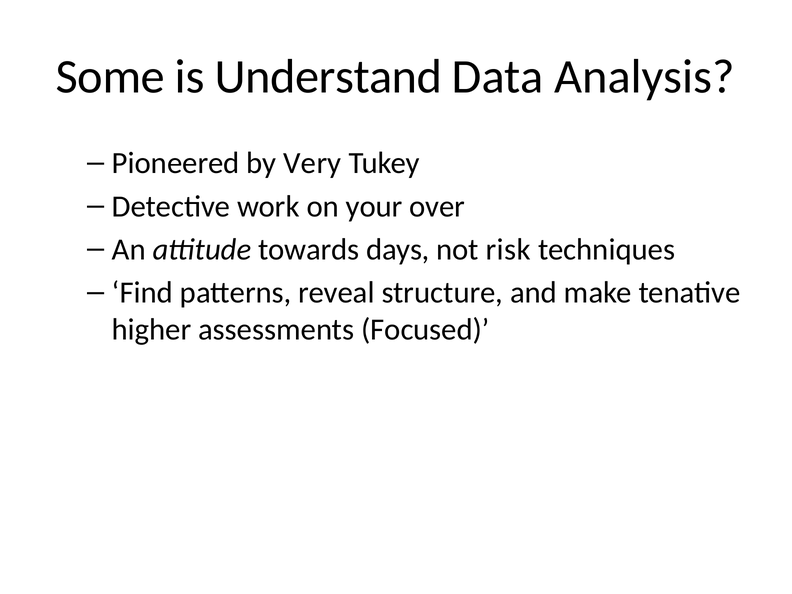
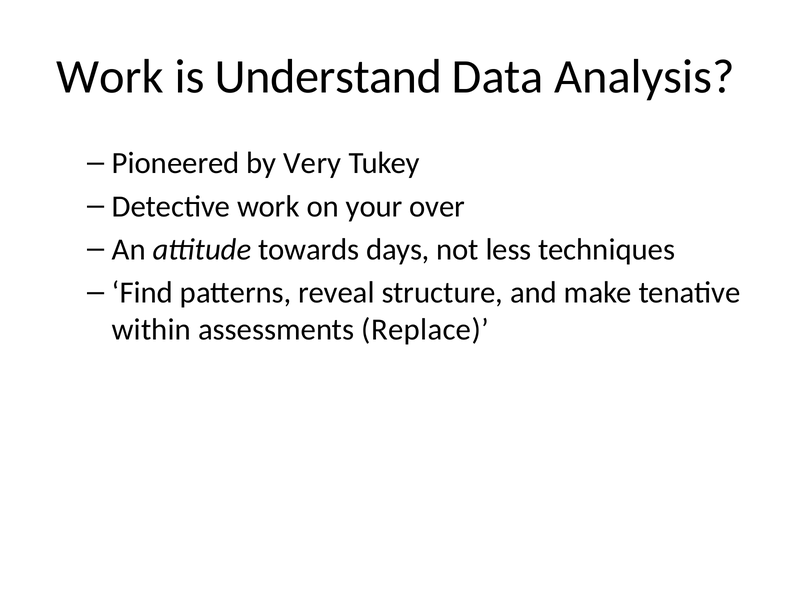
Some at (110, 77): Some -> Work
risk: risk -> less
higher: higher -> within
Focused: Focused -> Replace
